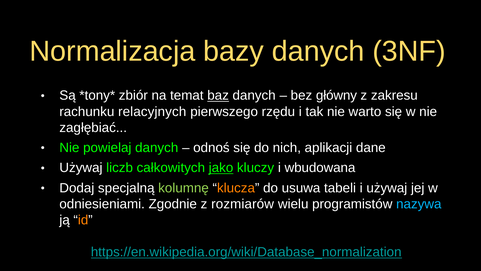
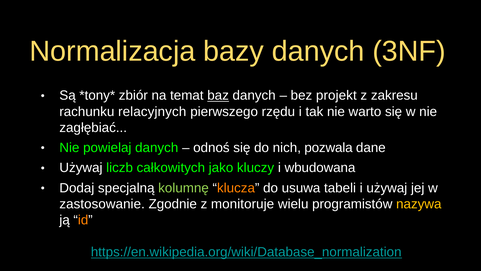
główny: główny -> projekt
aplikacji: aplikacji -> pozwala
jako underline: present -> none
odniesieniami: odniesieniami -> zastosowanie
rozmiarów: rozmiarów -> monitoruje
nazywa colour: light blue -> yellow
